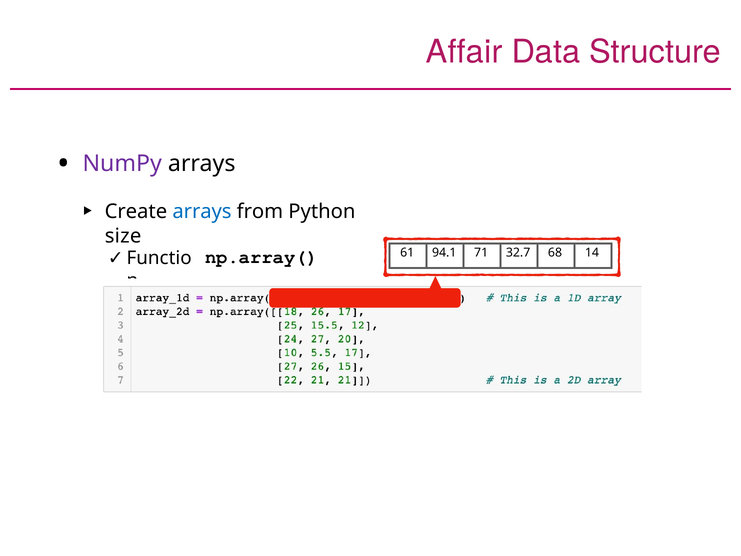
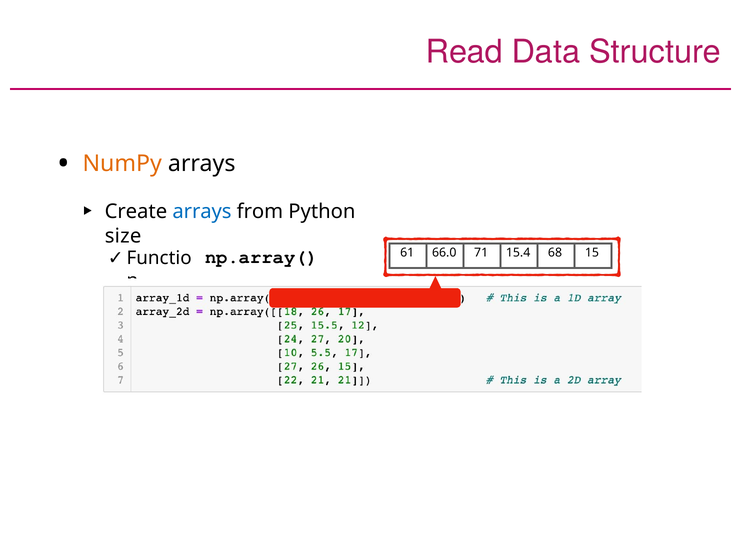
Affair: Affair -> Read
NumPy colour: purple -> orange
94.1: 94.1 -> 66.0
32.7: 32.7 -> 15.4
14: 14 -> 15
